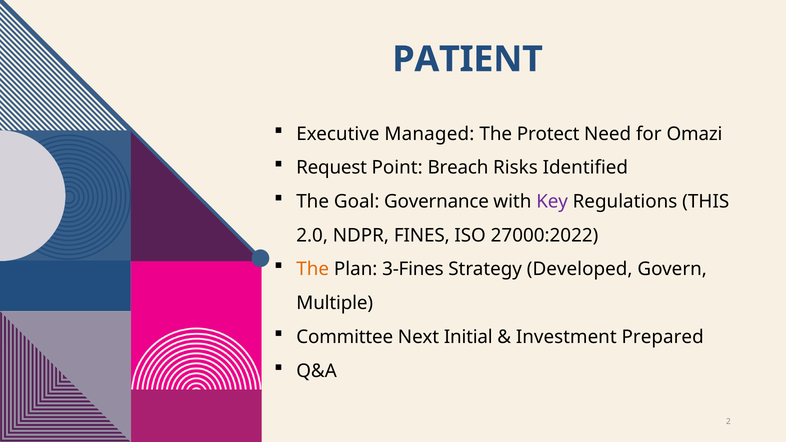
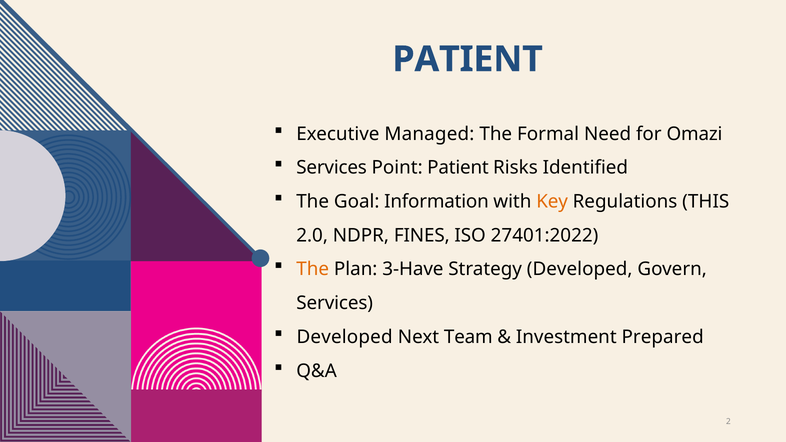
Protect: Protect -> Formal
Request at (332, 168): Request -> Services
Point Breach: Breach -> Patient
Governance: Governance -> Information
Key colour: purple -> orange
27000:2022: 27000:2022 -> 27401:2022
3-Fines: 3-Fines -> 3-Have
Multiple at (335, 303): Multiple -> Services
Committee at (345, 337): Committee -> Developed
Initial: Initial -> Team
